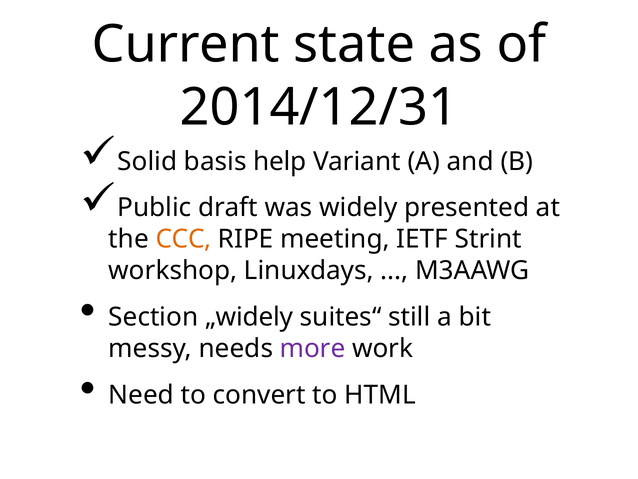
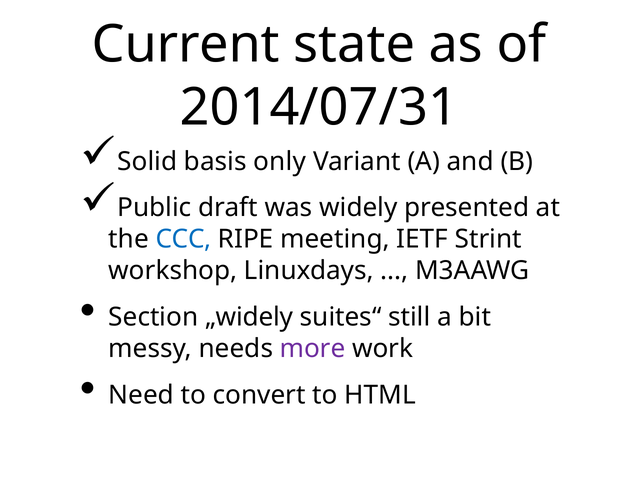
2014/12/31: 2014/12/31 -> 2014/07/31
help: help -> only
CCC colour: orange -> blue
